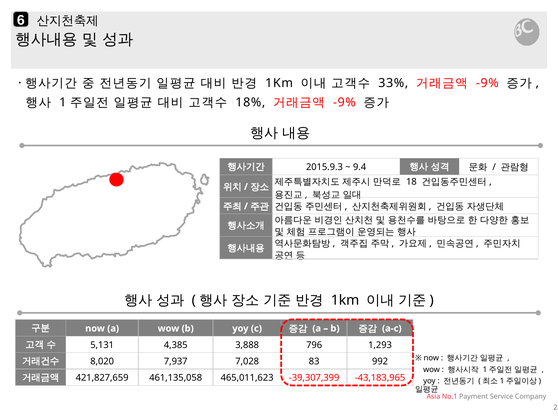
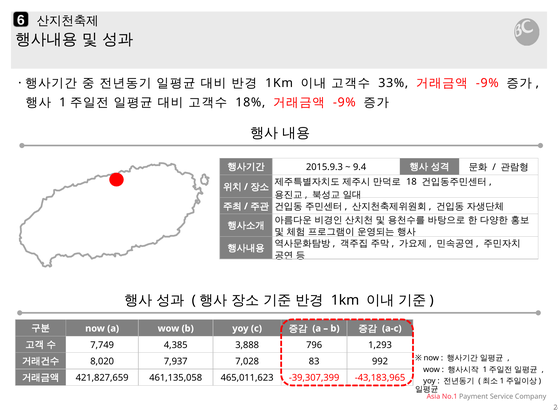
5,131: 5,131 -> 7,749
